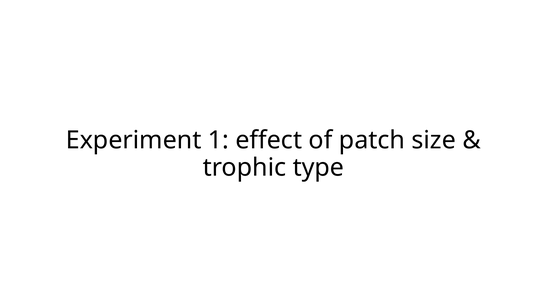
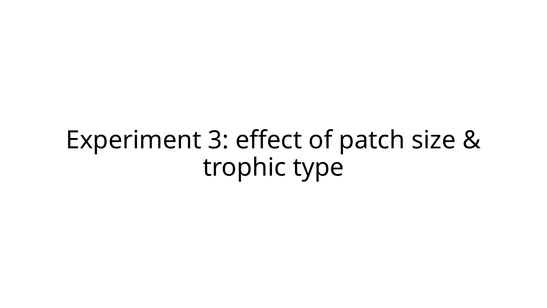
1: 1 -> 3
